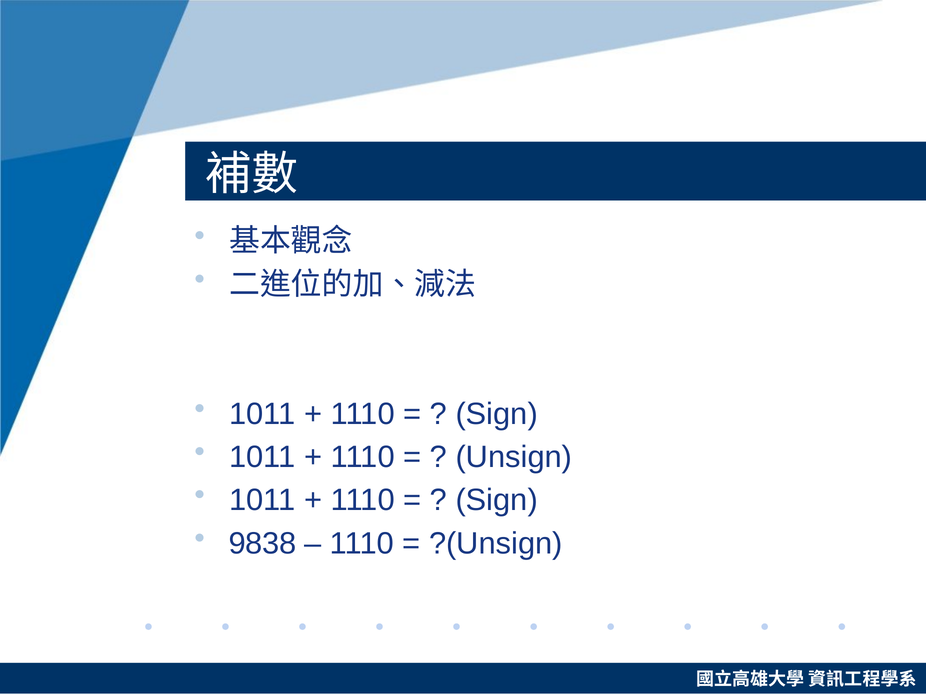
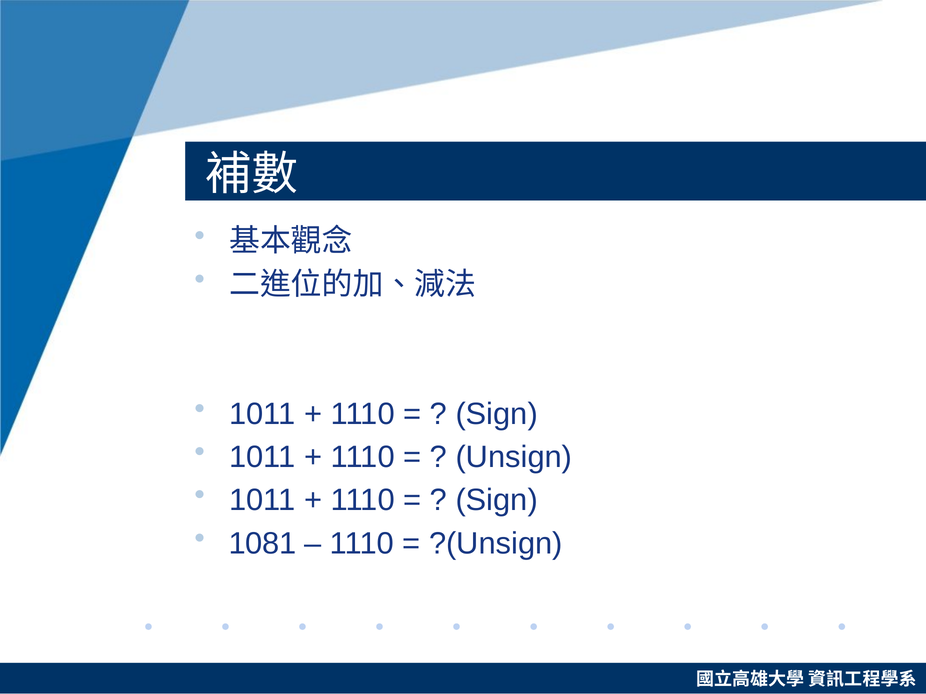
9838: 9838 -> 1081
